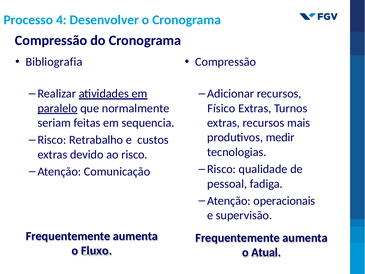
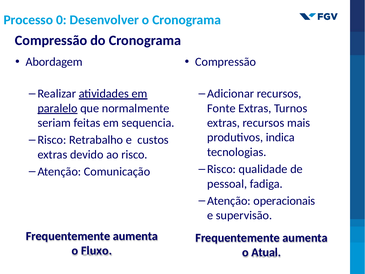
4: 4 -> 0
Bibliografia: Bibliografia -> Abordagem
Físico: Físico -> Fonte
medir: medir -> indica
